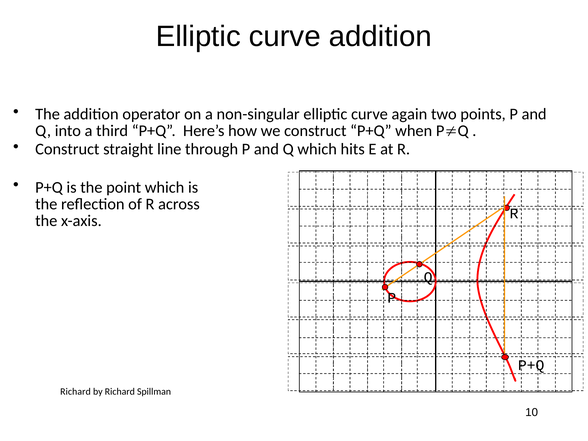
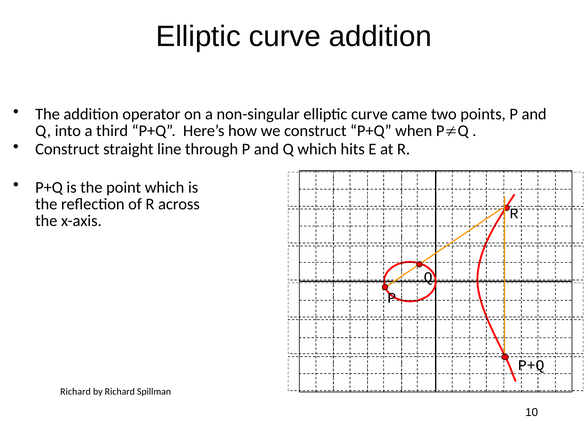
again: again -> came
